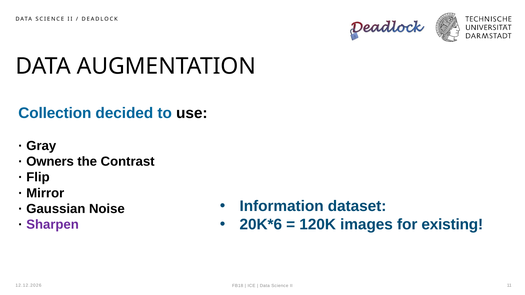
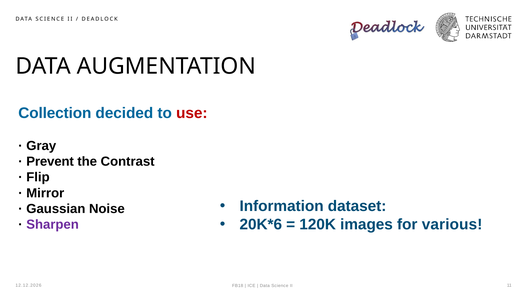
use colour: black -> red
Owners: Owners -> Prevent
existing: existing -> various
